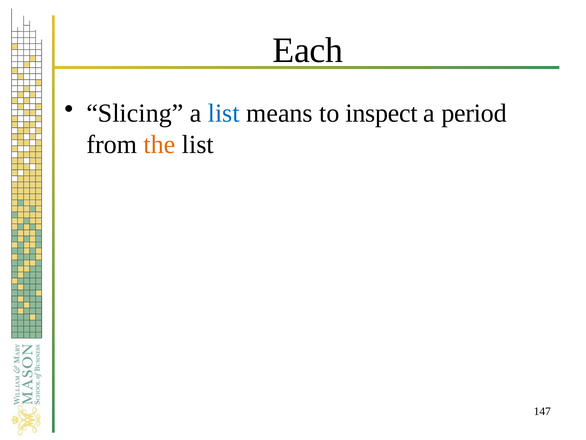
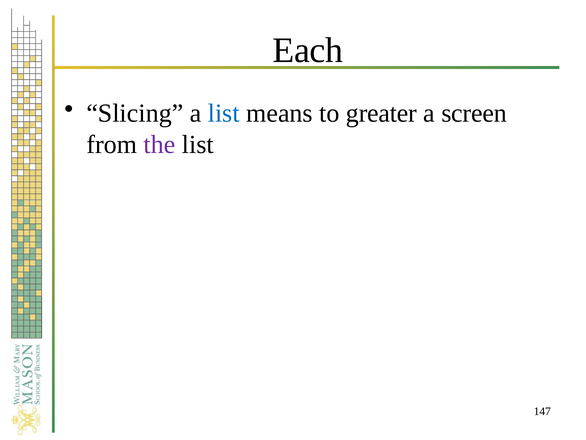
inspect: inspect -> greater
period: period -> screen
the colour: orange -> purple
